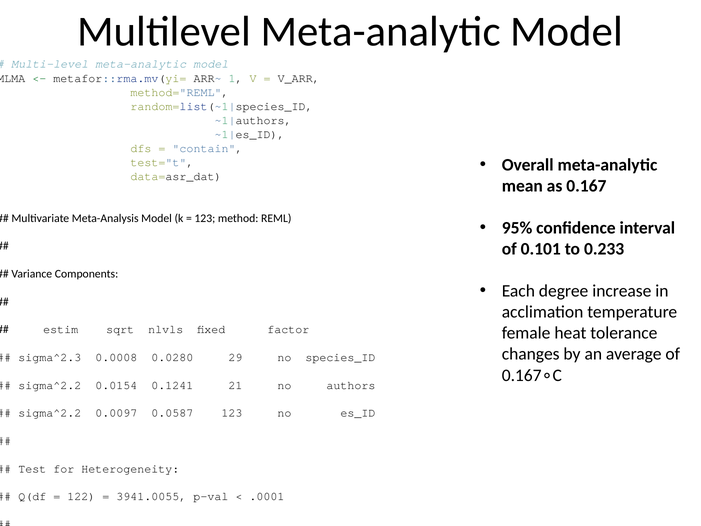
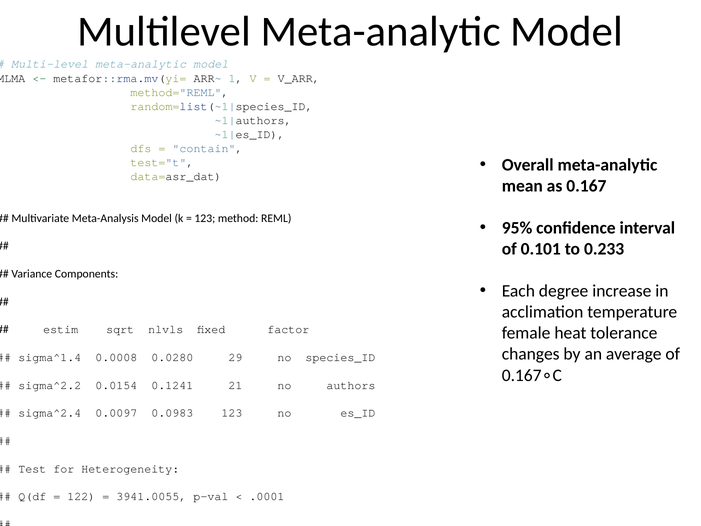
sigma^2.3: sigma^2.3 -> sigma^1.4
sigma^2.2 at (50, 413): sigma^2.2 -> sigma^2.4
0.0587: 0.0587 -> 0.0983
